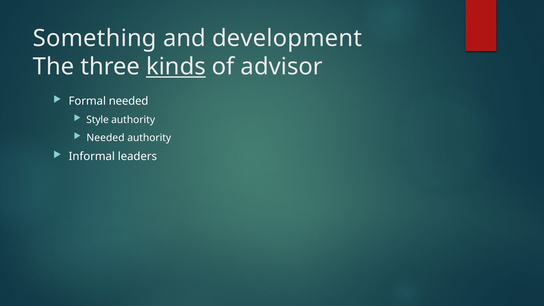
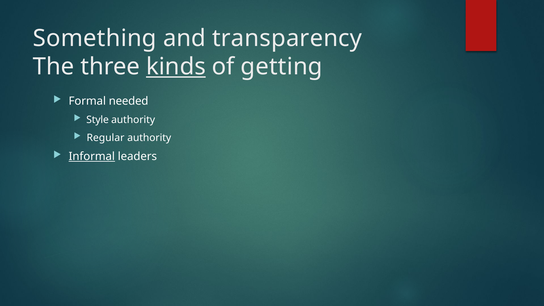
development: development -> transparency
advisor: advisor -> getting
Needed at (106, 138): Needed -> Regular
Informal underline: none -> present
